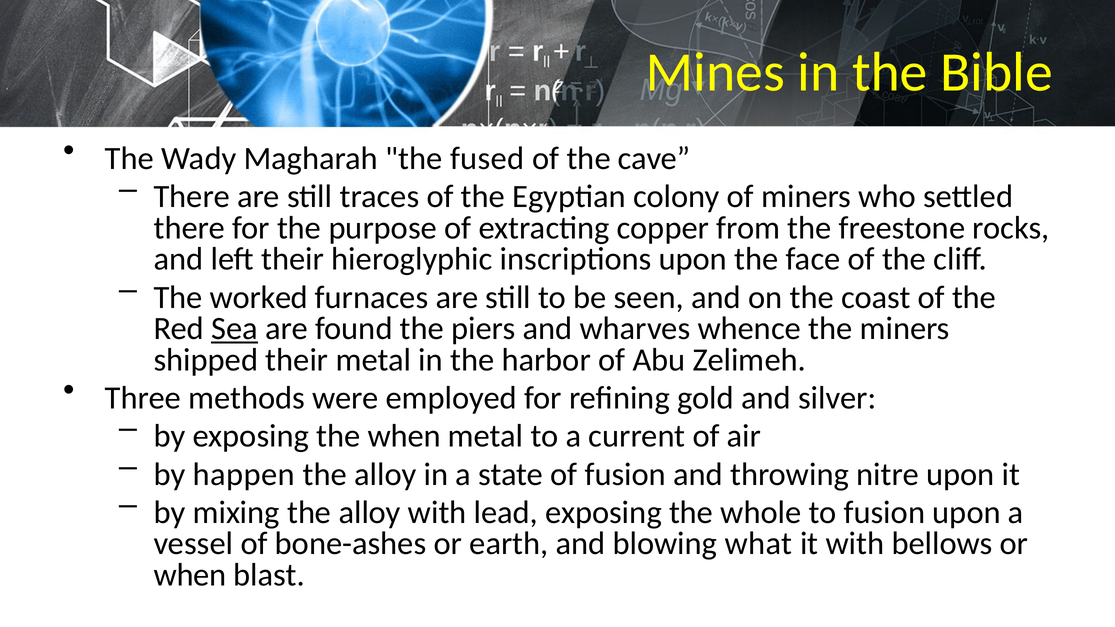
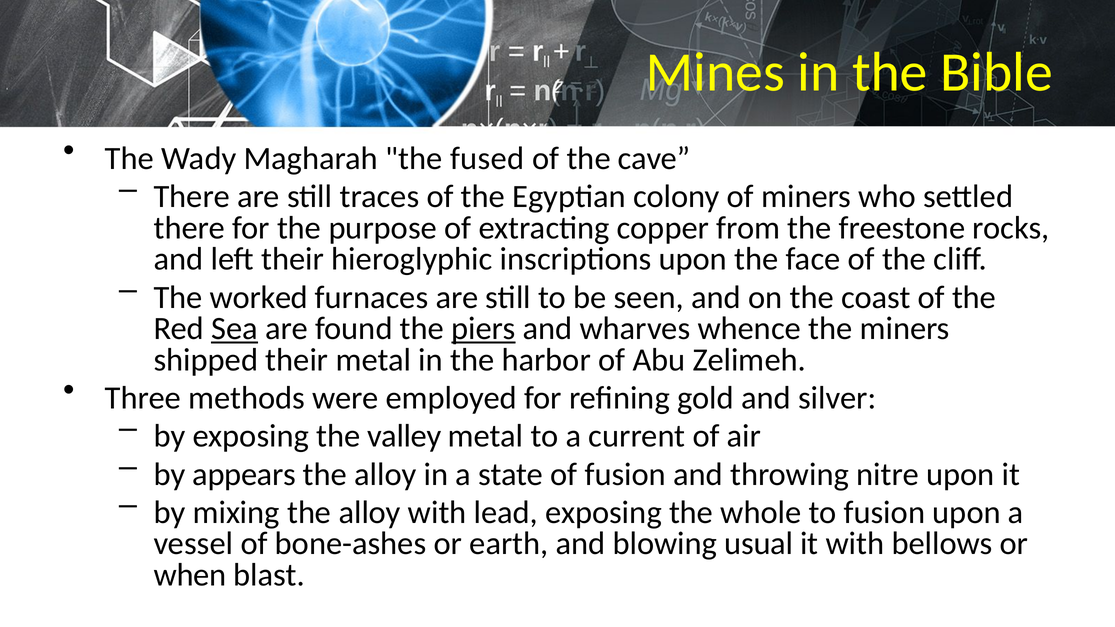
piers underline: none -> present
the when: when -> valley
happen: happen -> appears
what: what -> usual
